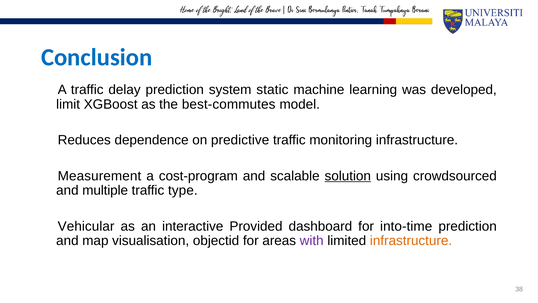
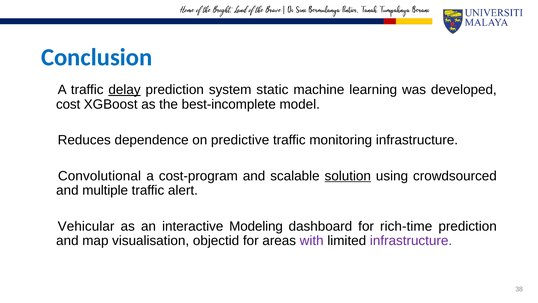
delay underline: none -> present
limit: limit -> cost
best-commutes: best-commutes -> best-incomplete
Measurement: Measurement -> Convolutional
type: type -> alert
Provided: Provided -> Modeling
into-time: into-time -> rich-time
infrastructure at (411, 241) colour: orange -> purple
